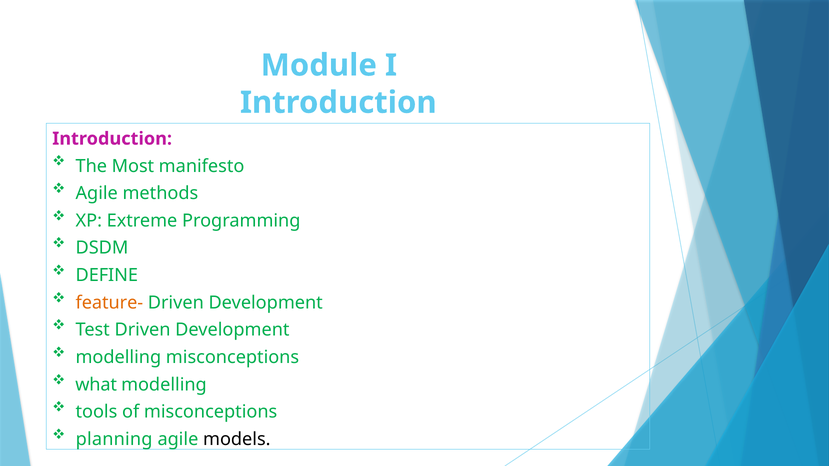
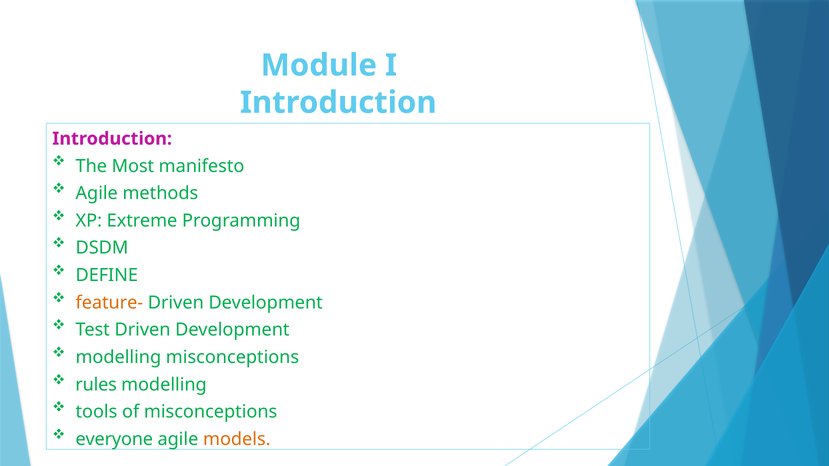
what: what -> rules
planning: planning -> everyone
models colour: black -> orange
